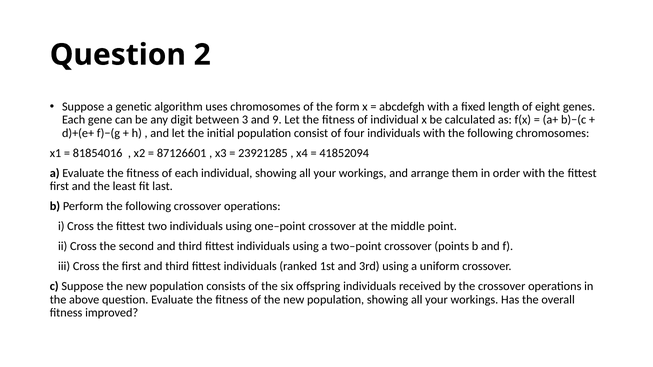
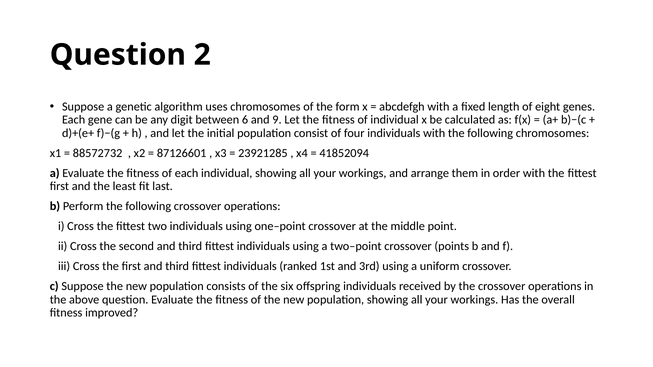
3: 3 -> 6
81854016: 81854016 -> 88572732
